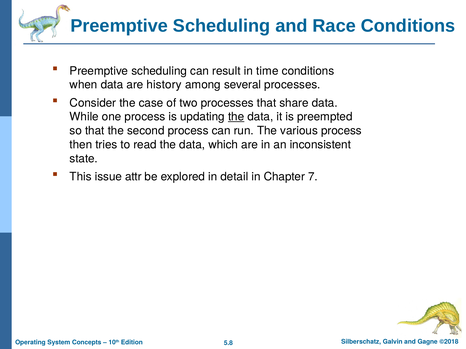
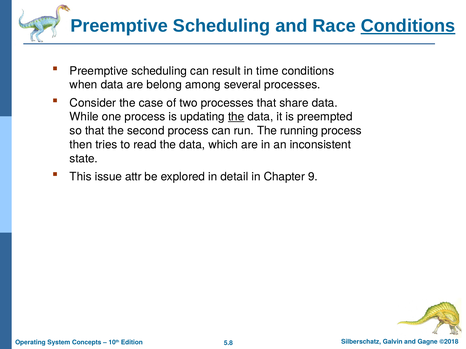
Conditions at (408, 26) underline: none -> present
history: history -> belong
various: various -> running
7: 7 -> 9
